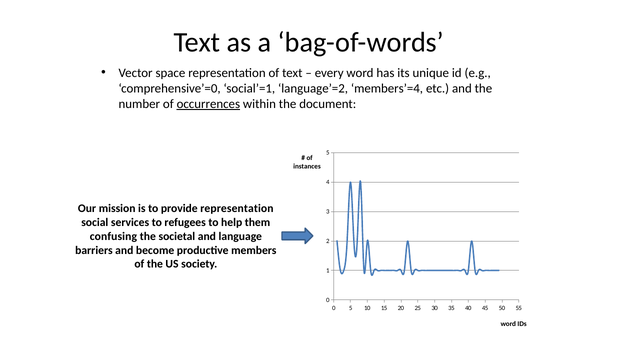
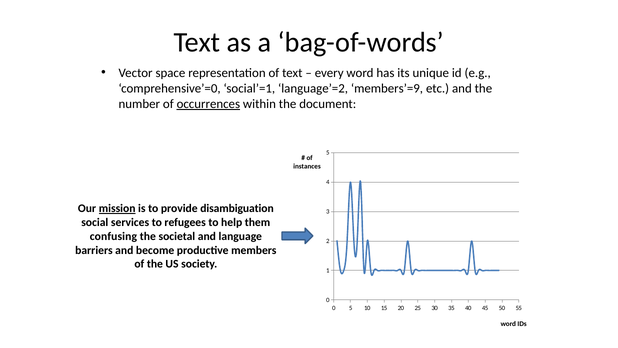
members’=4: members’=4 -> members’=9
mission underline: none -> present
provide representation: representation -> disambiguation
